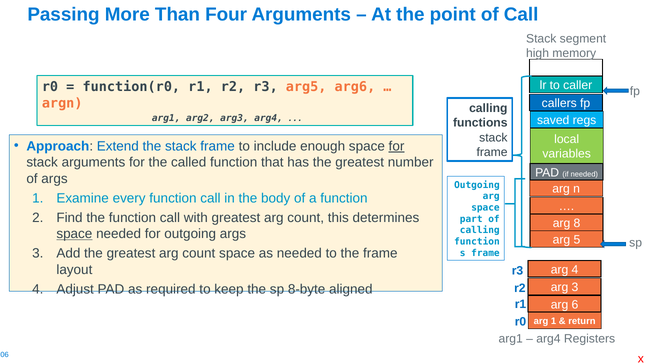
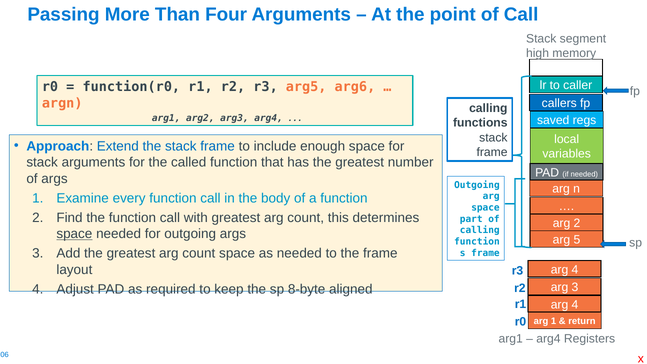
for at (397, 146) underline: present -> none
arg 8: 8 -> 2
6 at (575, 305): 6 -> 4
